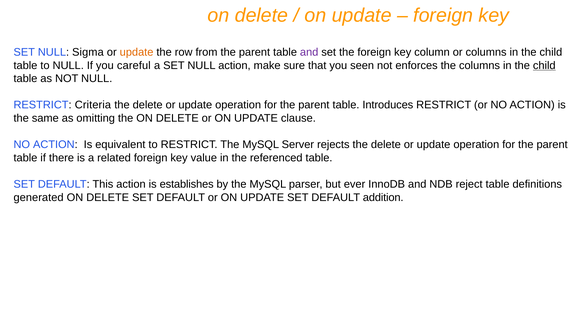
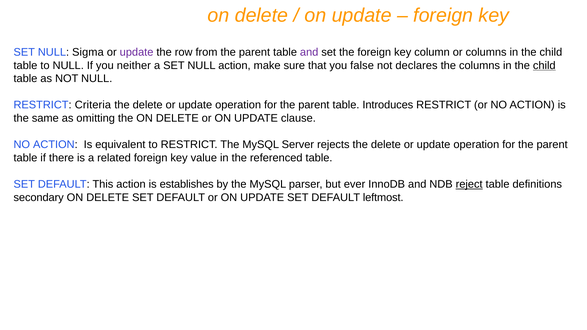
update at (137, 52) colour: orange -> purple
careful: careful -> neither
seen: seen -> false
enforces: enforces -> declares
reject underline: none -> present
generated: generated -> secondary
addition: addition -> leftmost
